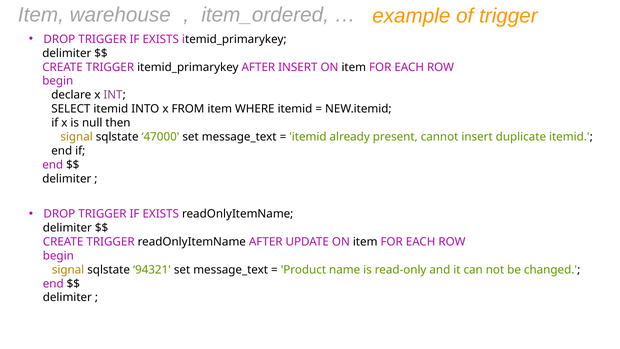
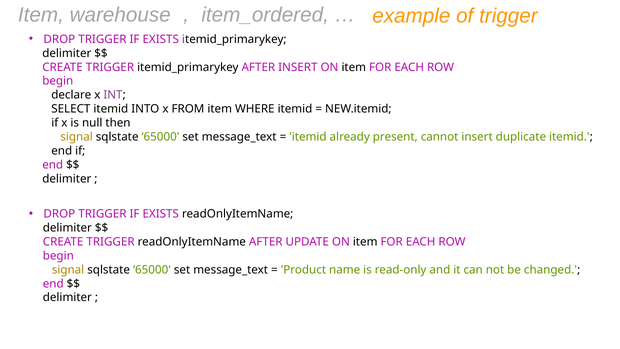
47000 at (160, 137): 47000 -> 65000
94321 at (152, 270): 94321 -> 65000
